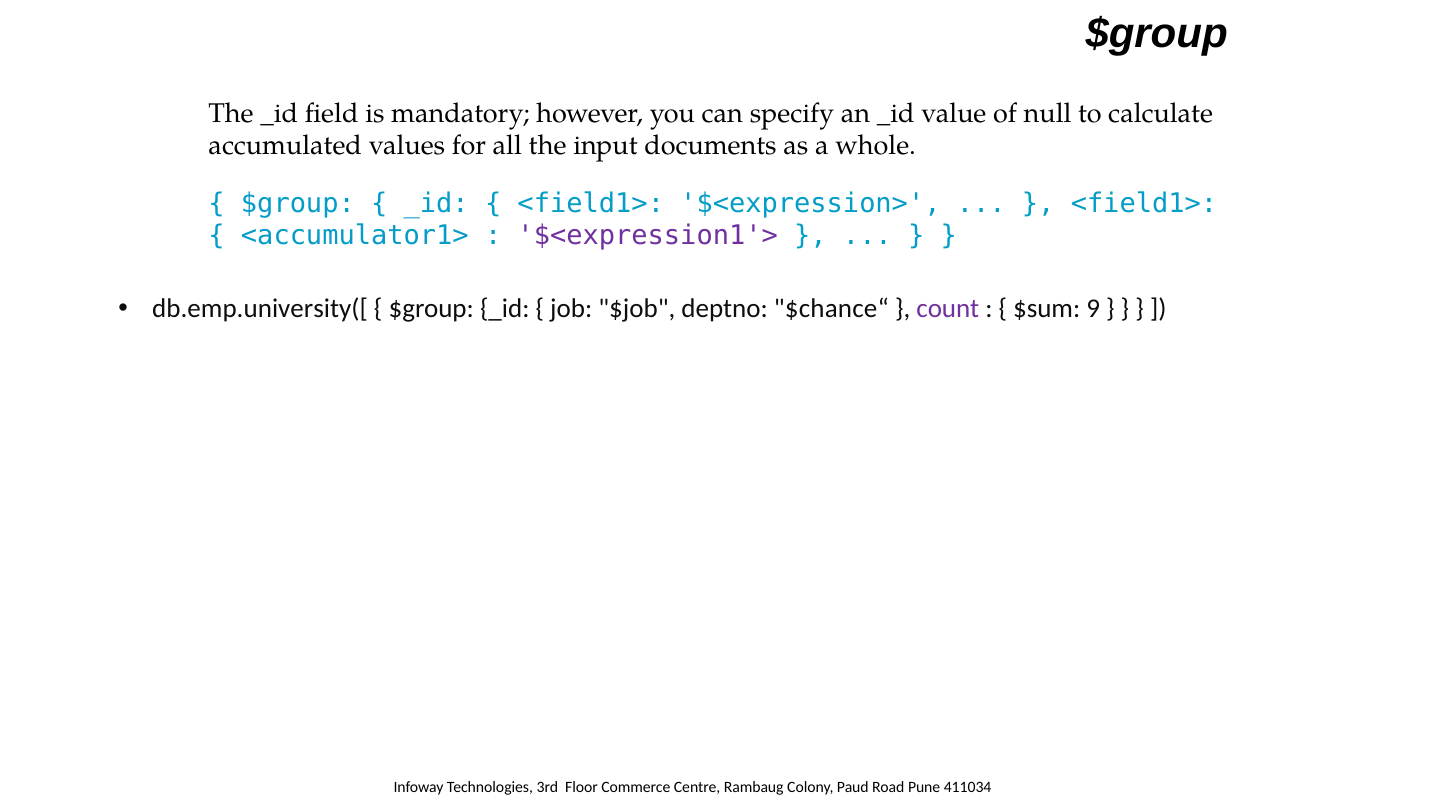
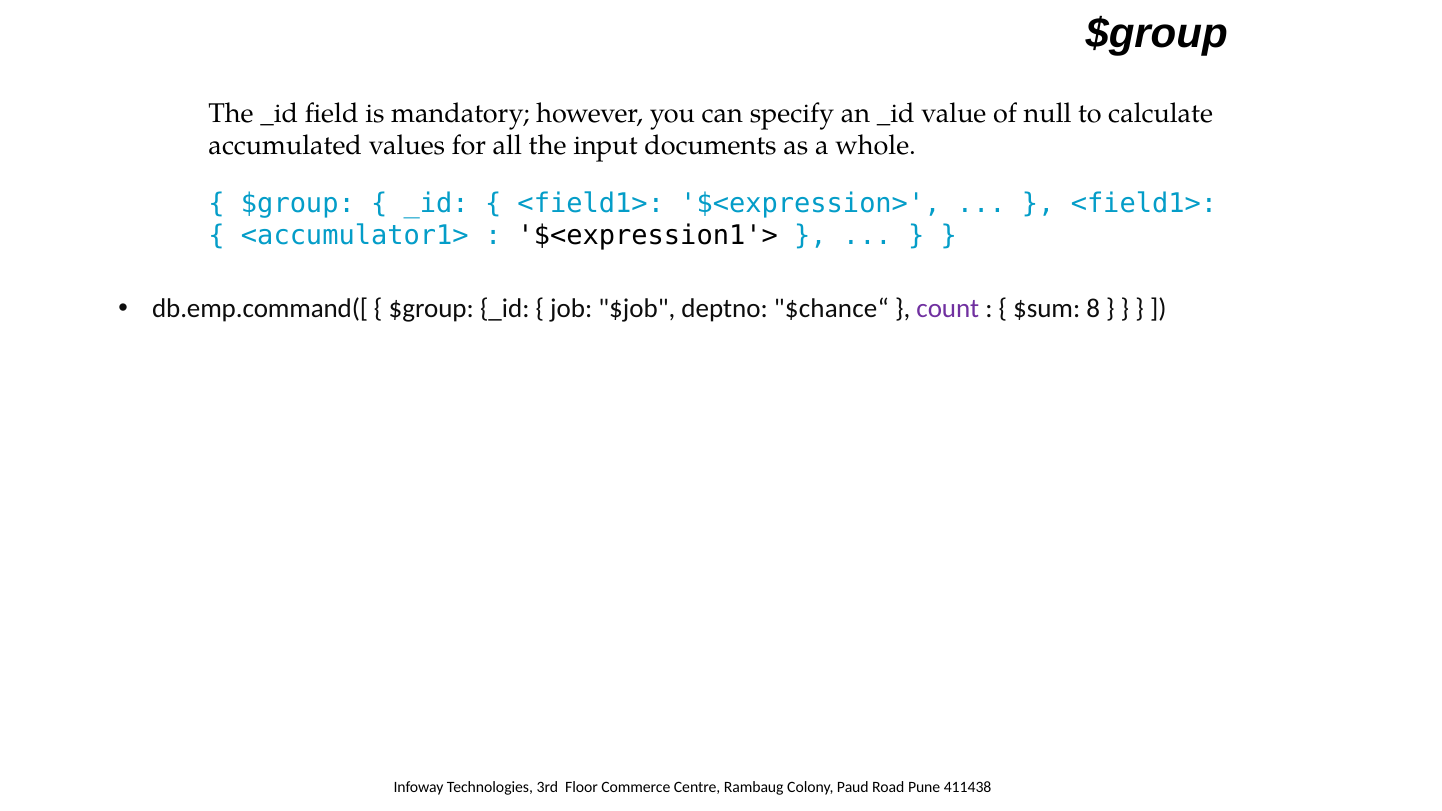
$<expression1'> colour: purple -> black
db.emp.university([: db.emp.university([ -> db.emp.command([
9: 9 -> 8
411034: 411034 -> 411438
